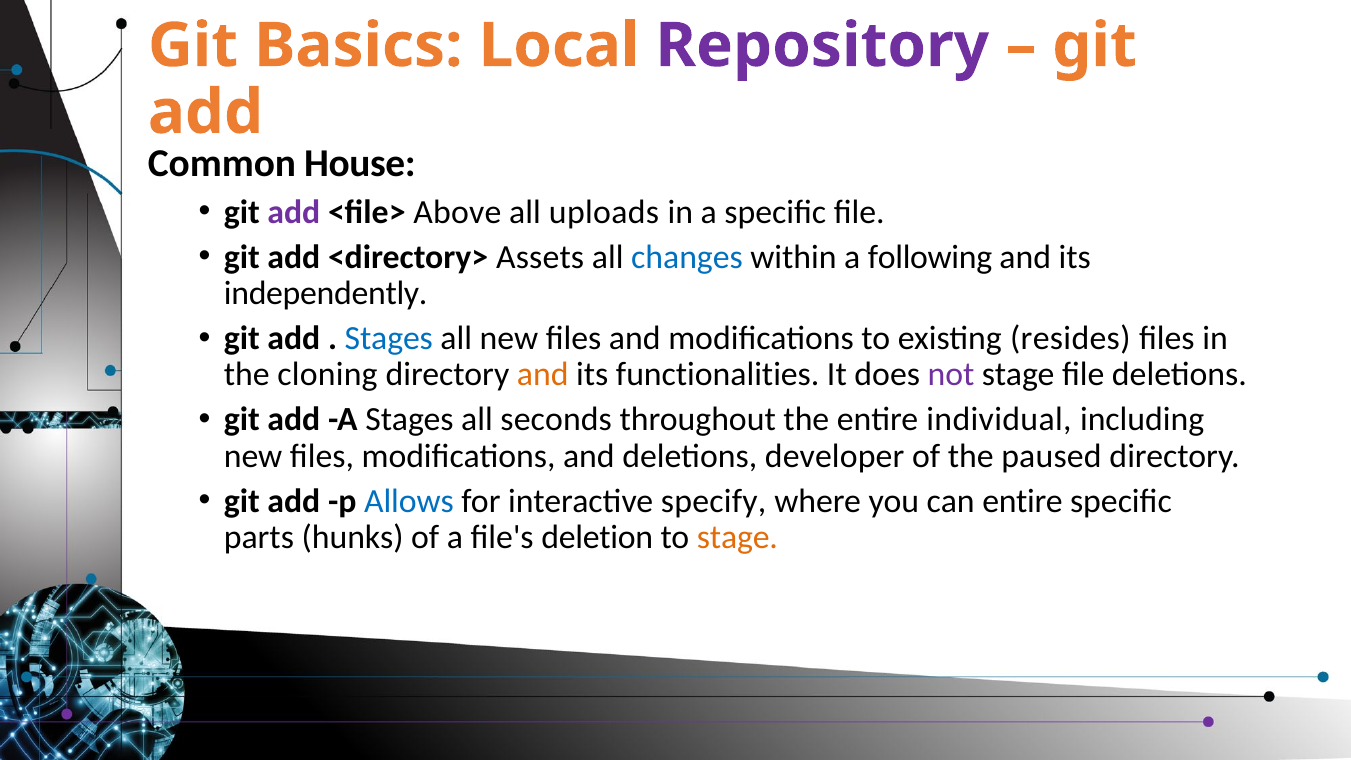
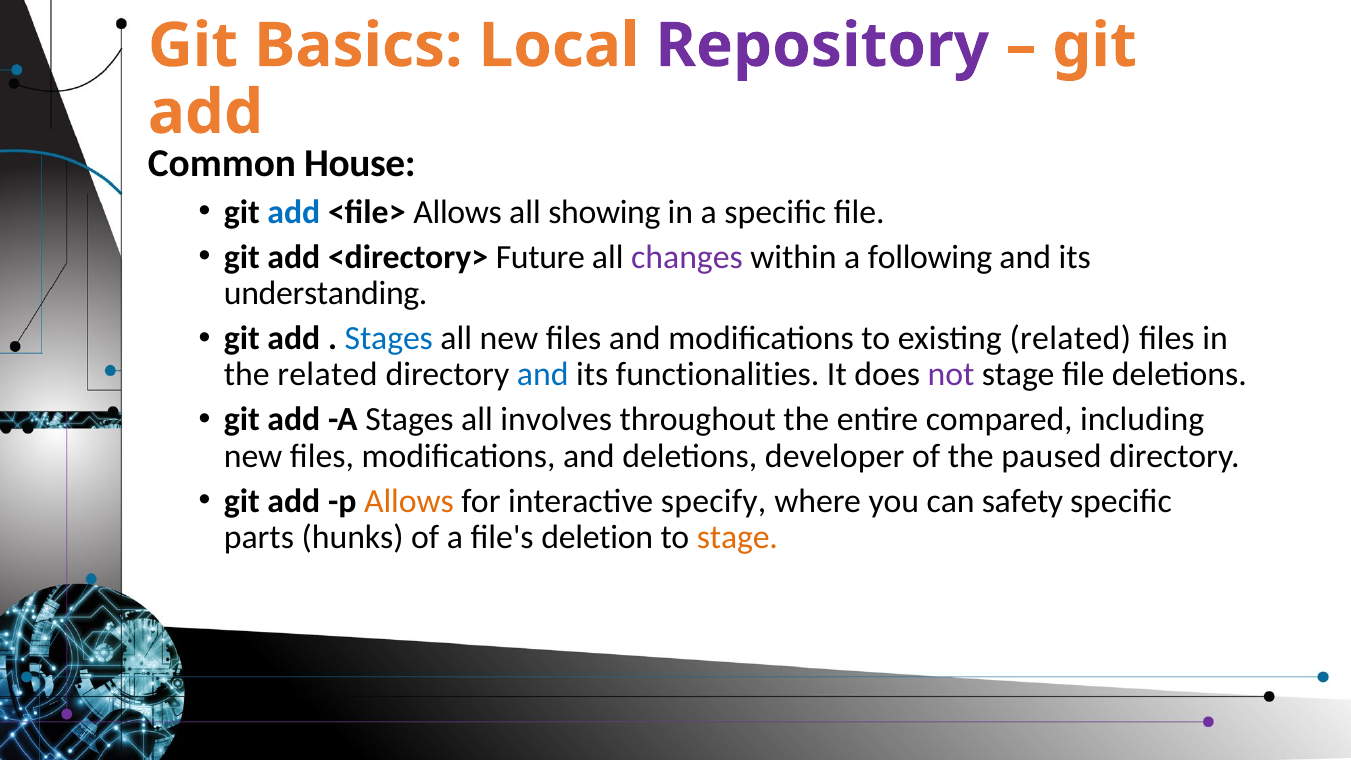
add at (294, 212) colour: purple -> blue
<file> Above: Above -> Allows
uploads: uploads -> showing
Assets: Assets -> Future
changes colour: blue -> purple
independently: independently -> understanding
existing resides: resides -> related
the cloning: cloning -> related
and at (543, 375) colour: orange -> blue
seconds: seconds -> involves
individual: individual -> compared
Allows at (409, 501) colour: blue -> orange
can entire: entire -> safety
